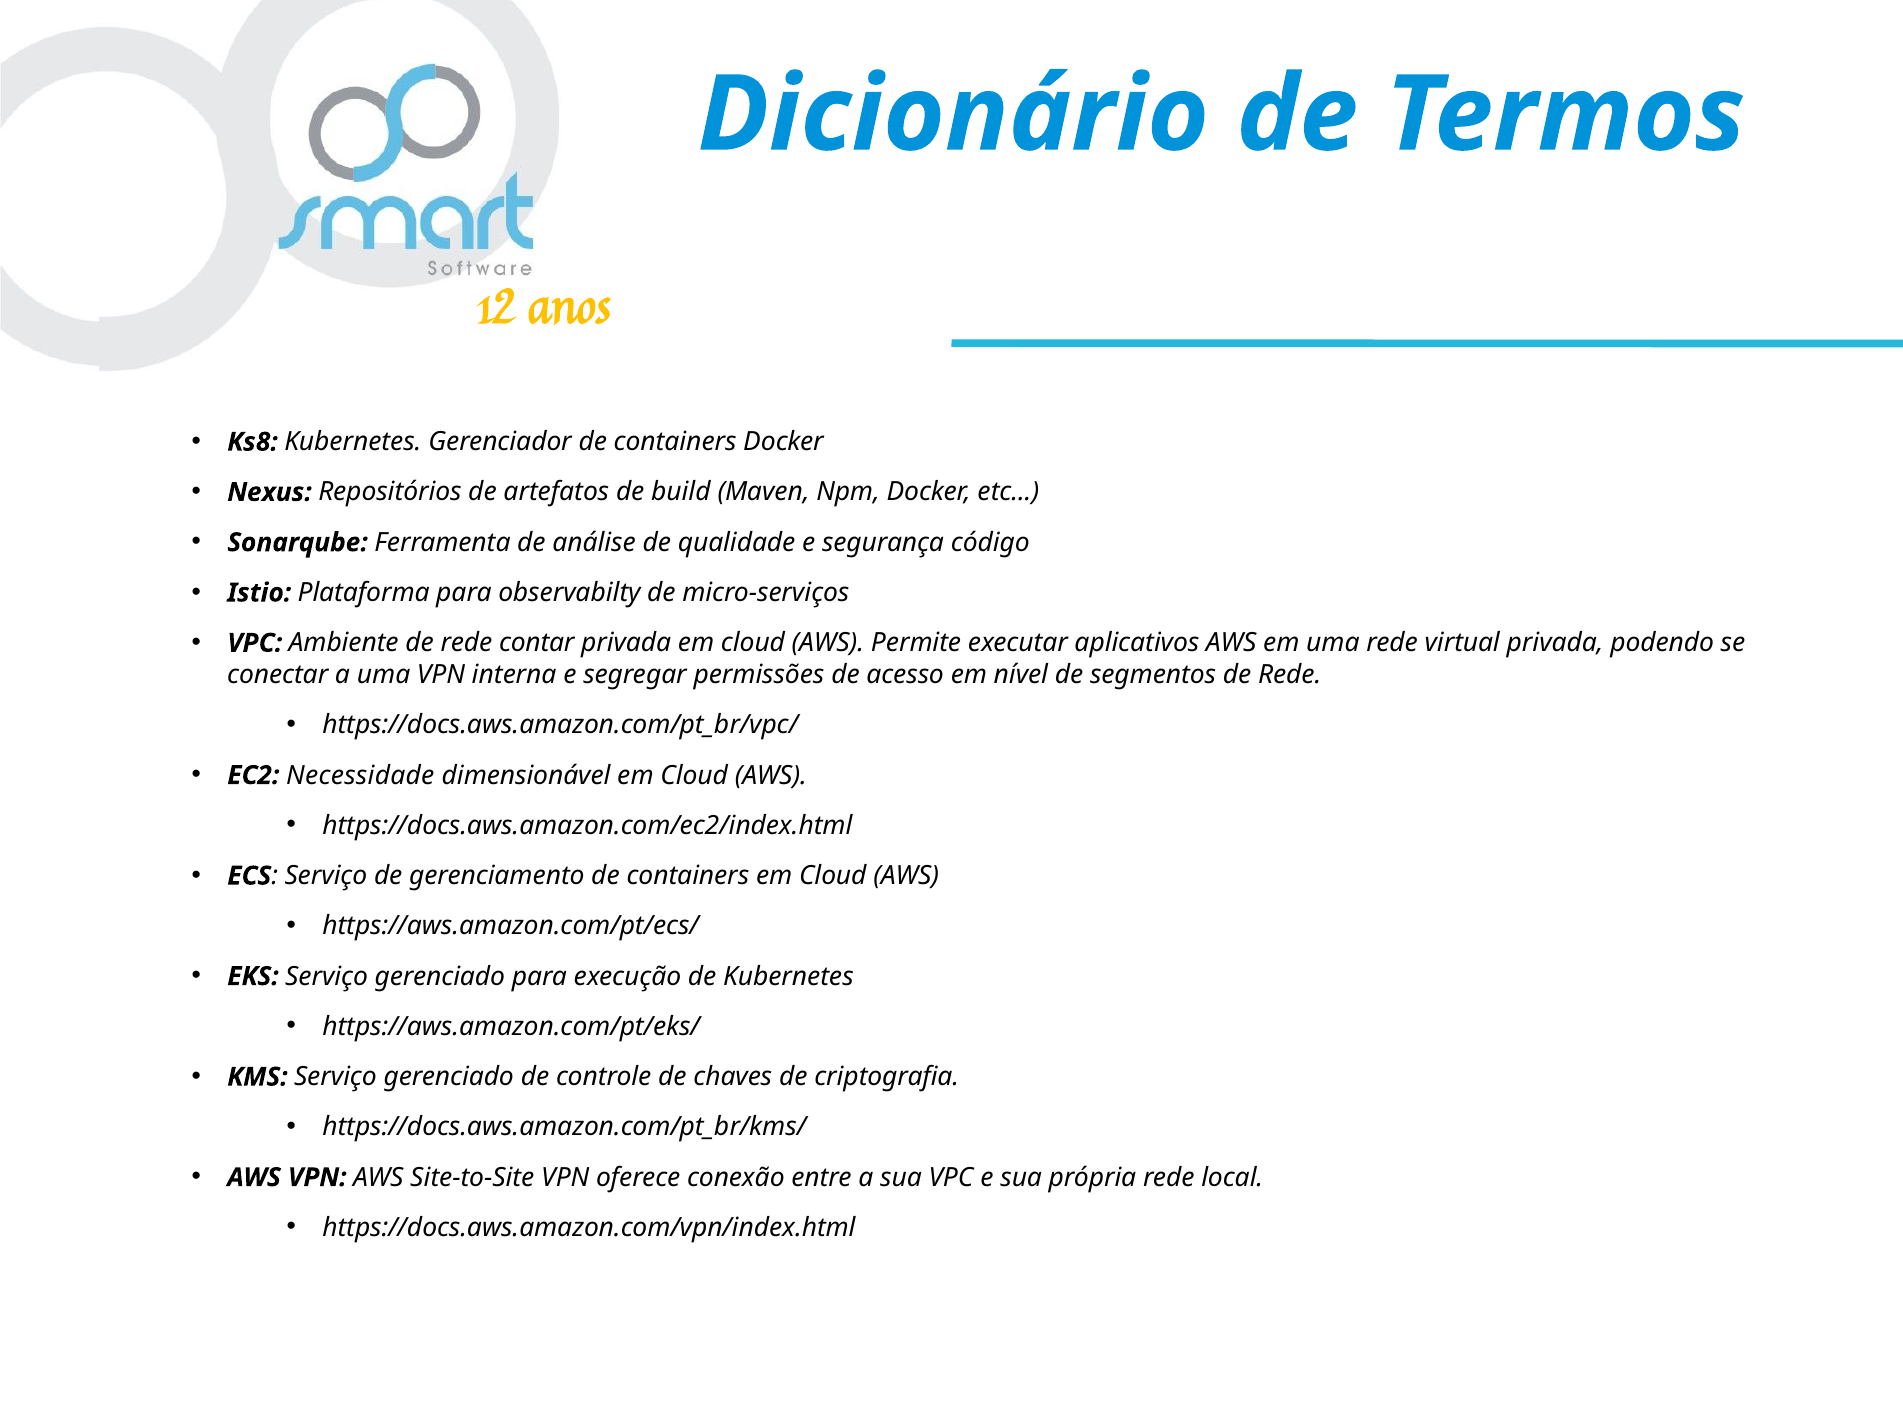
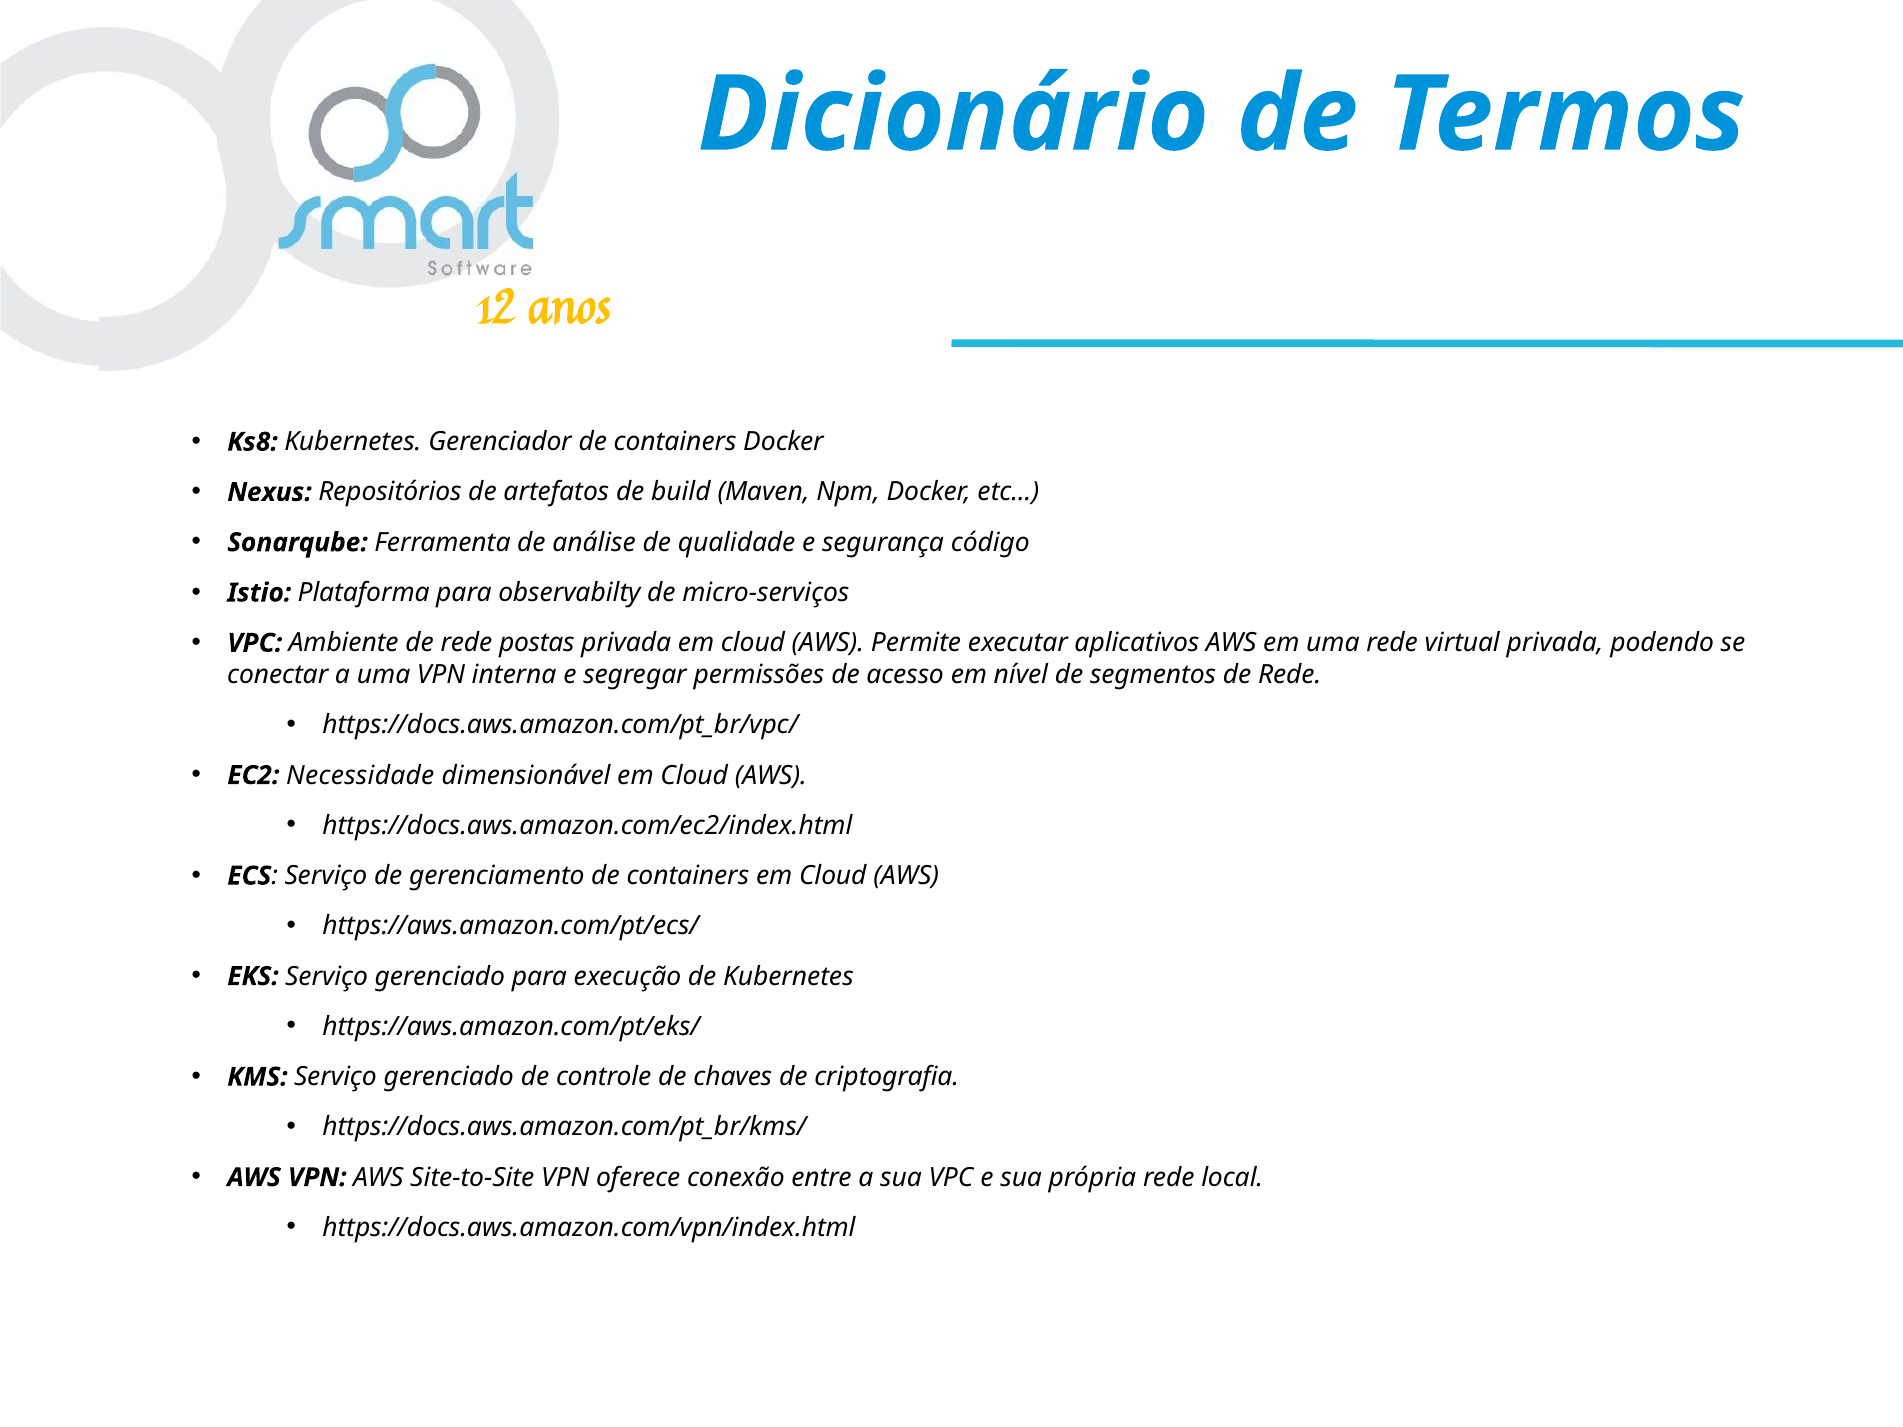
contar: contar -> postas
